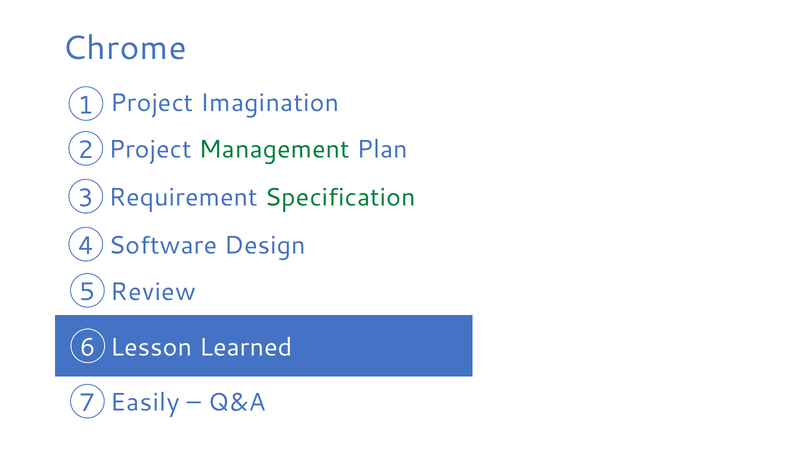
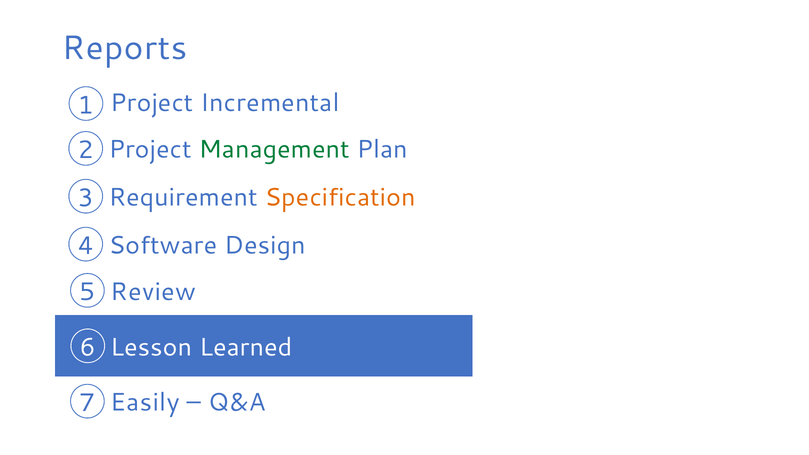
Chrome: Chrome -> Reports
Imagination: Imagination -> Incremental
Specification colour: green -> orange
